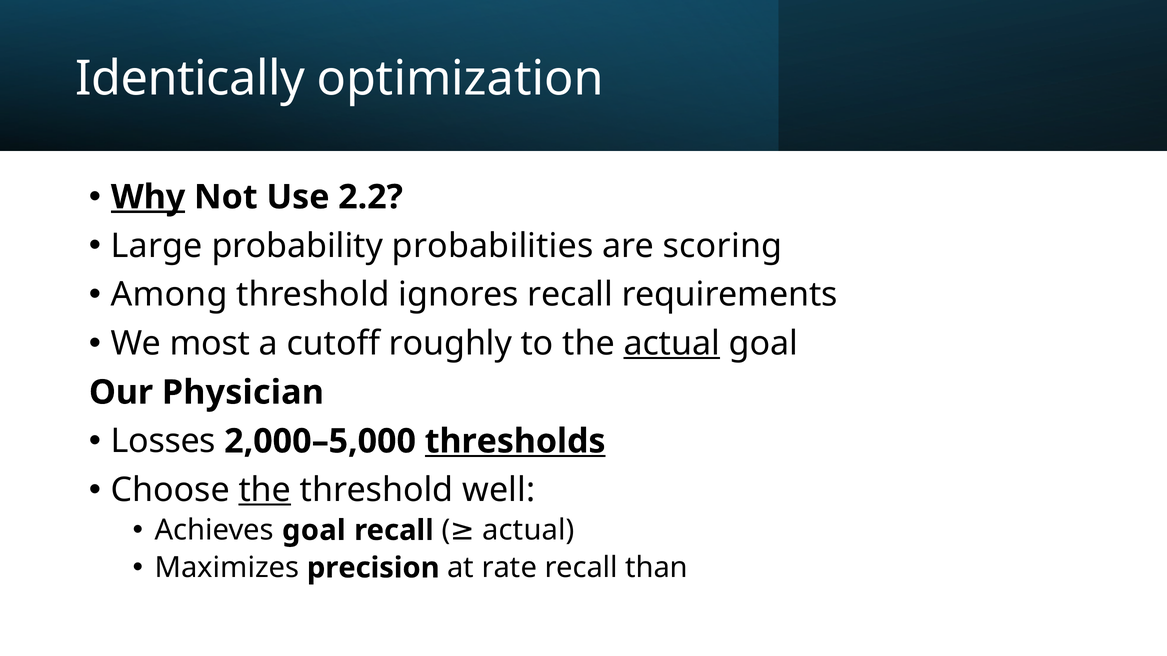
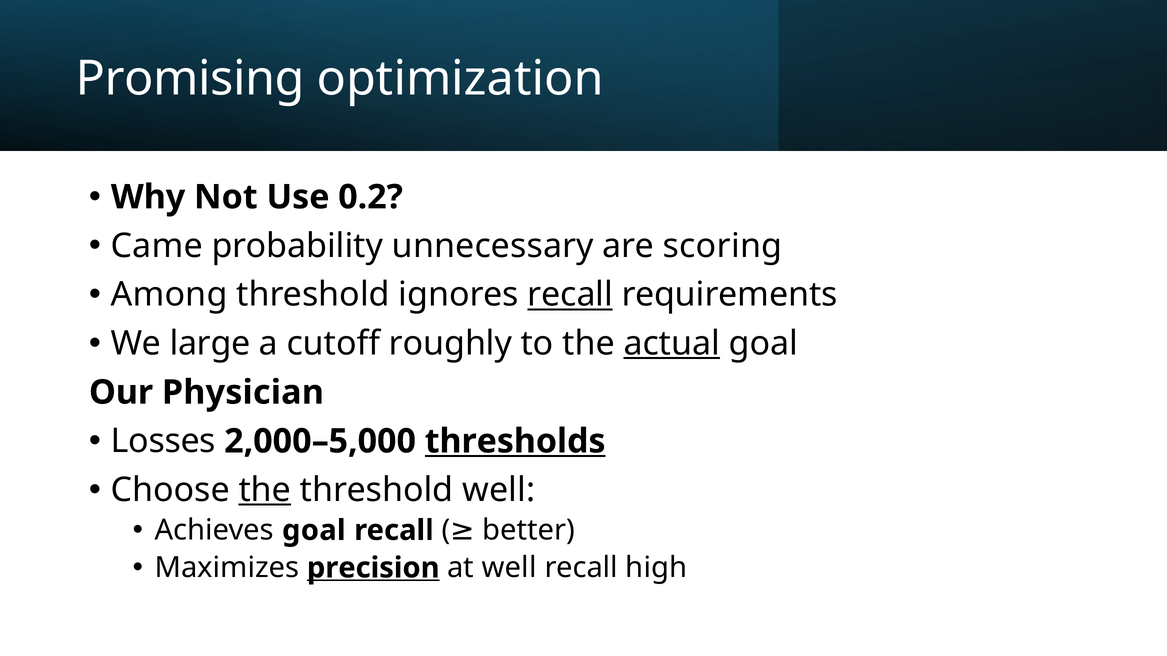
Identically: Identically -> Promising
Why underline: present -> none
2.2: 2.2 -> 0.2
Large: Large -> Came
probabilities: probabilities -> unnecessary
recall at (570, 295) underline: none -> present
most: most -> large
actual at (529, 531): actual -> better
precision underline: none -> present
at rate: rate -> well
than: than -> high
